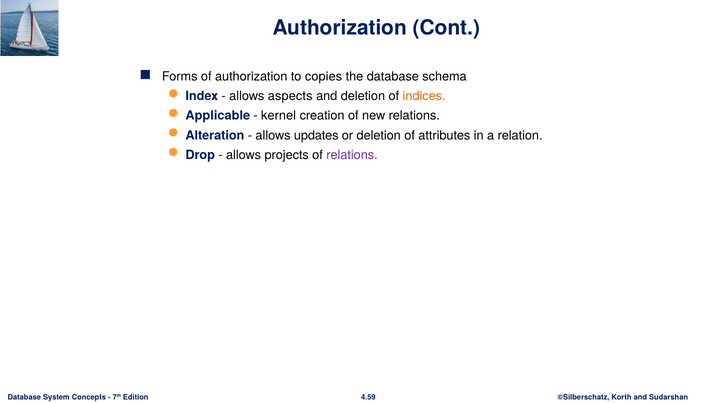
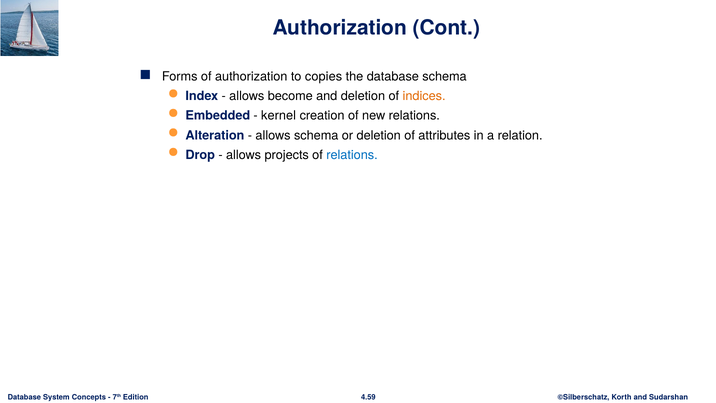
aspects: aspects -> become
Applicable: Applicable -> Embedded
allows updates: updates -> schema
relations at (352, 155) colour: purple -> blue
